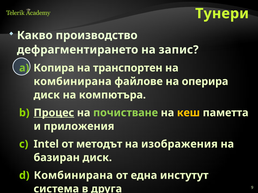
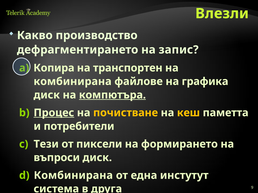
Тунери: Тунери -> Влезли
оперира: оперира -> графика
компютъра underline: none -> present
почистване colour: light green -> yellow
приложения: приложения -> потребители
Intel: Intel -> Тези
методът: методът -> пиксели
изображения: изображения -> формирането
базиран: базиран -> въпроси
